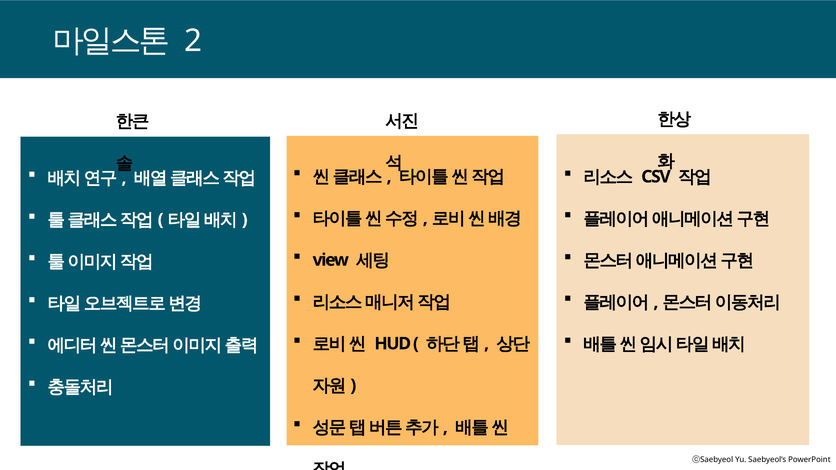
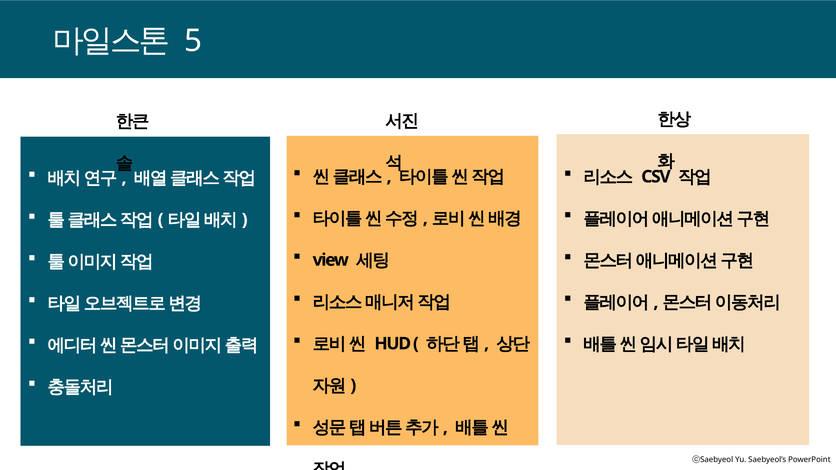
2: 2 -> 5
